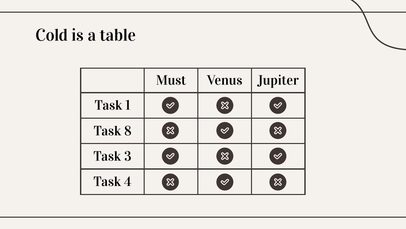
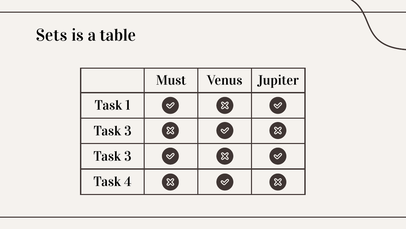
Cold: Cold -> Sets
8 at (128, 131): 8 -> 3
